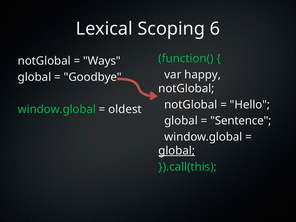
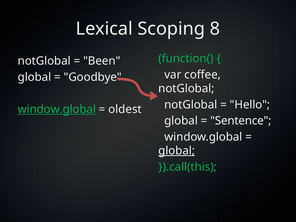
6: 6 -> 8
Ways: Ways -> Been
happy: happy -> coffee
window.global at (57, 109) underline: none -> present
